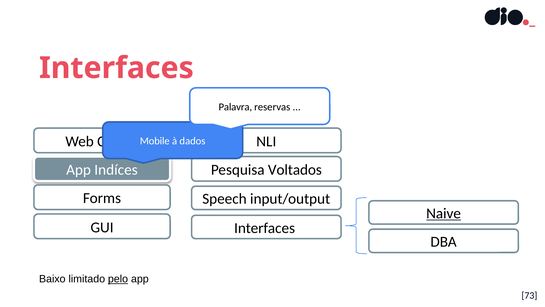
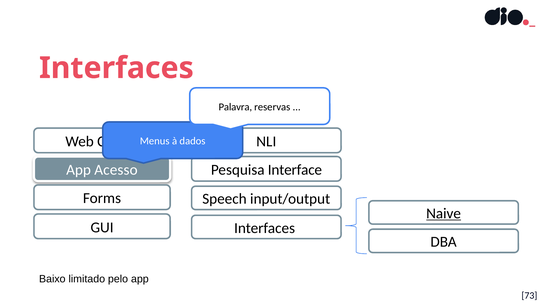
Mobile: Mobile -> Menus
Indíces: Indíces -> Acesso
Voltados: Voltados -> Interface
pelo underline: present -> none
